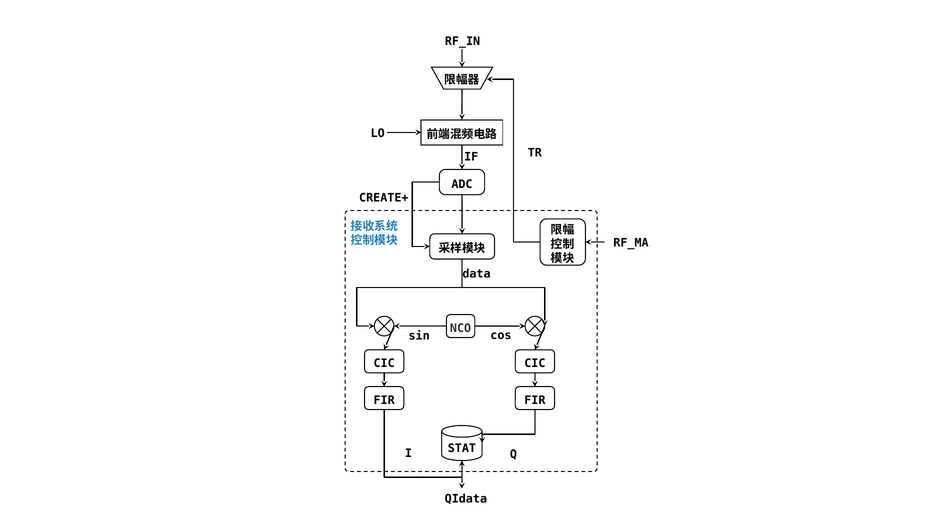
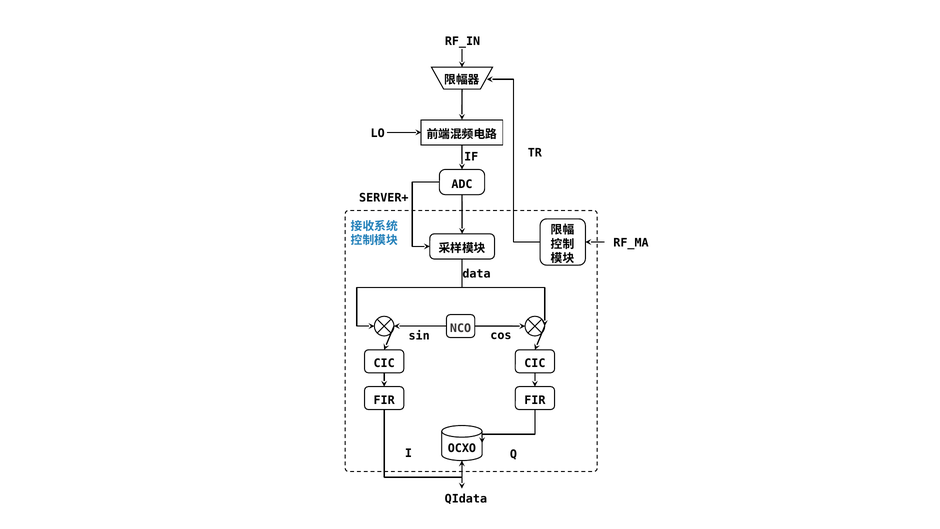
CREATE+: CREATE+ -> SERVER+
STAT: STAT -> OCXO
